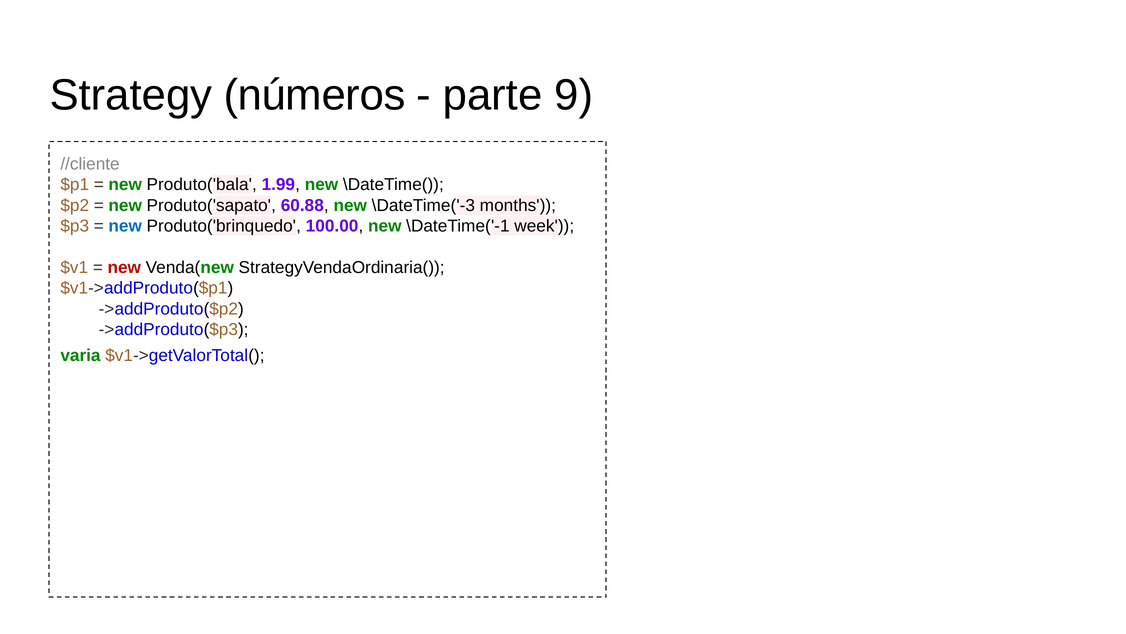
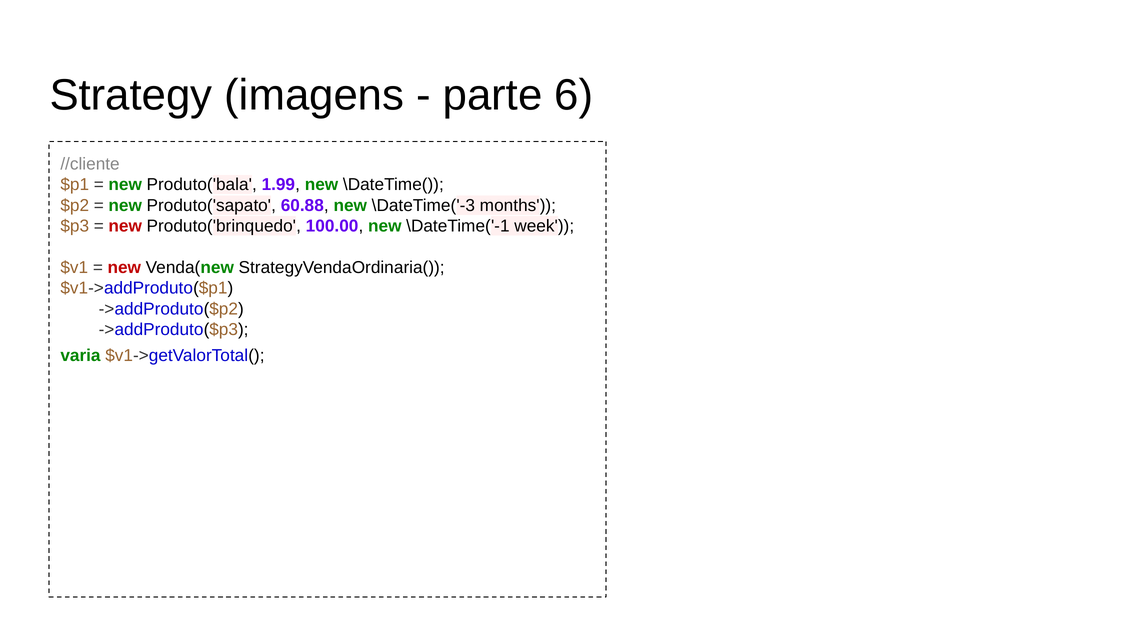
números: números -> imagens
9: 9 -> 6
new at (125, 226) colour: blue -> red
